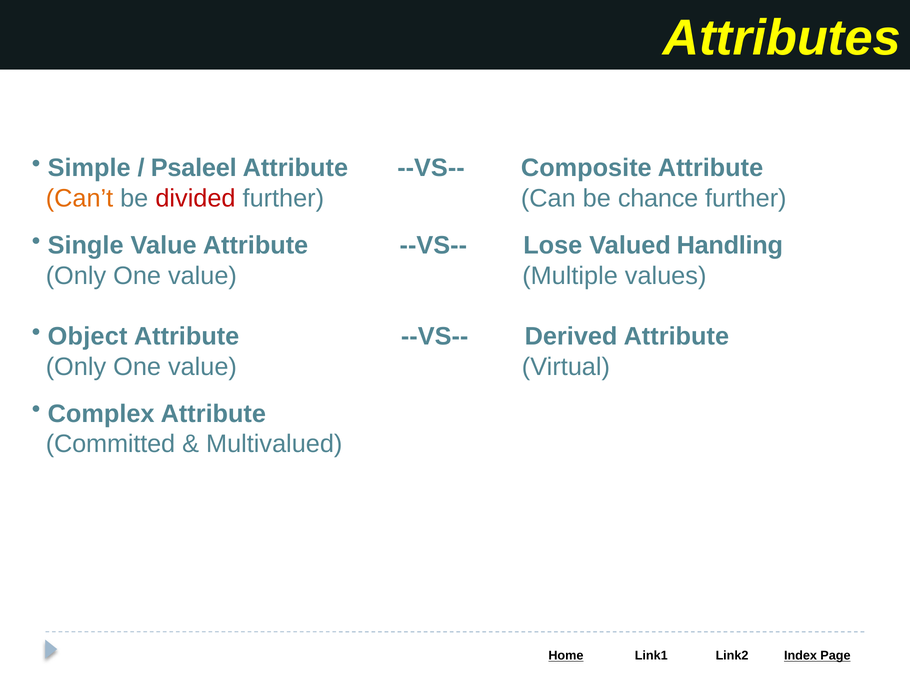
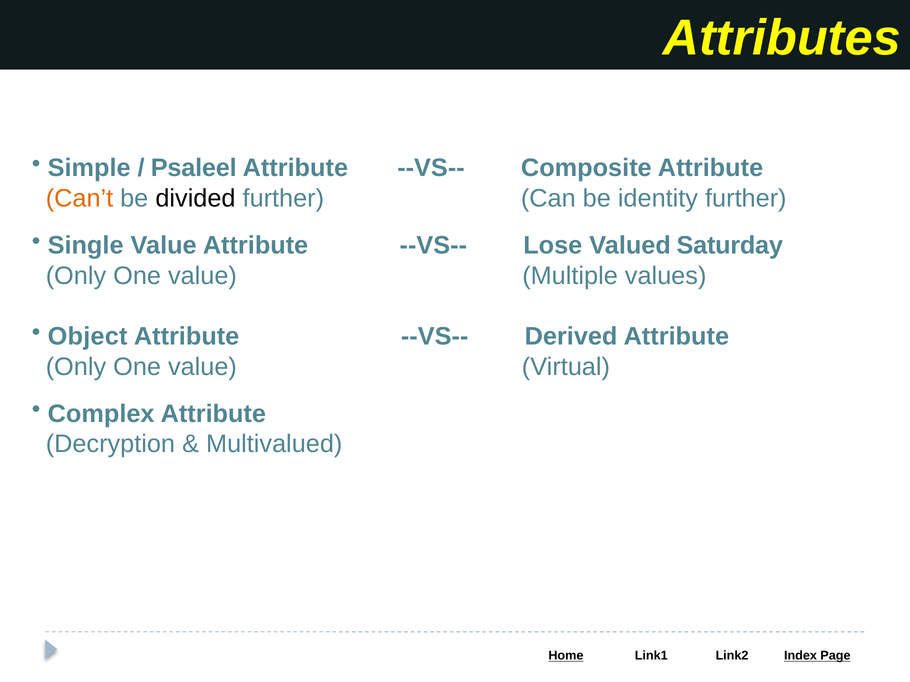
divided colour: red -> black
chance: chance -> identity
Handling: Handling -> Saturday
Committed: Committed -> Decryption
